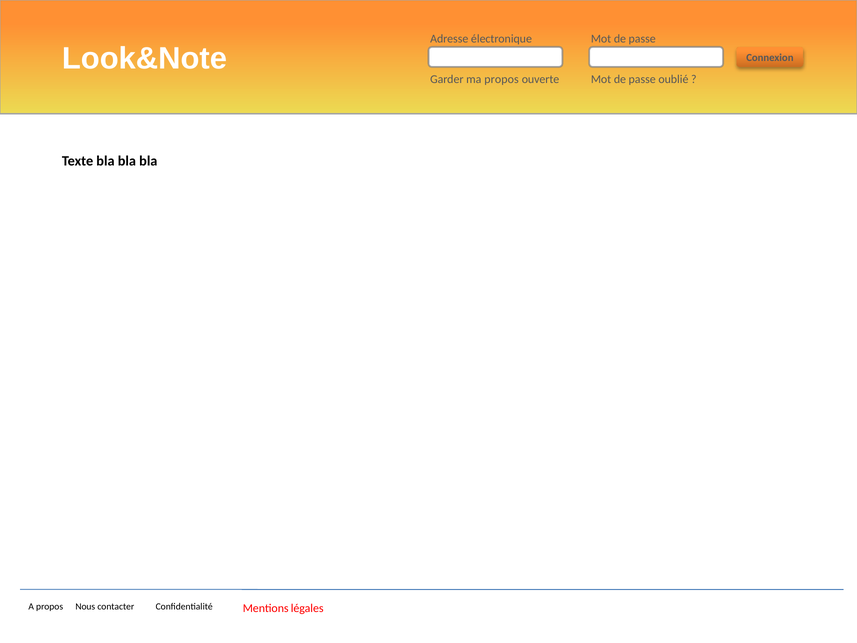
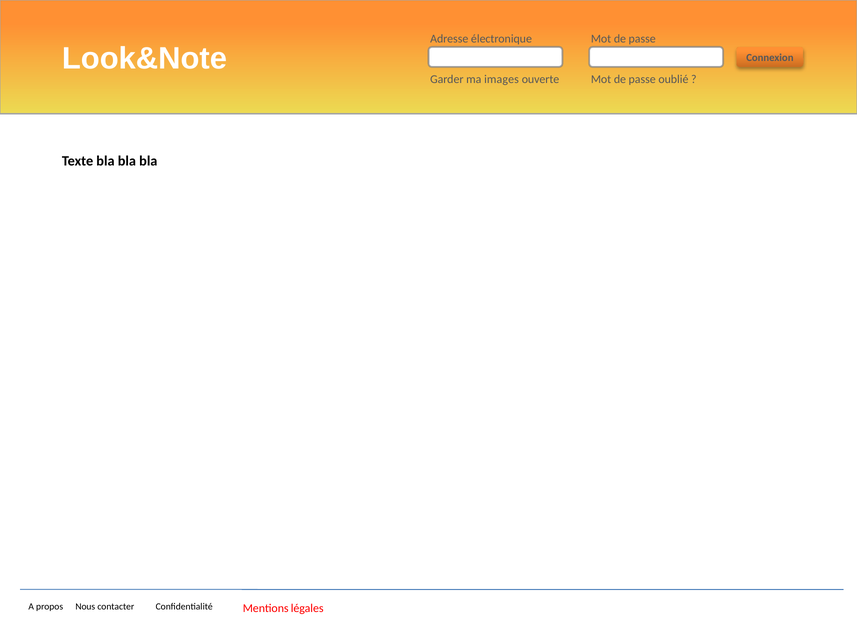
ma propos: propos -> images
